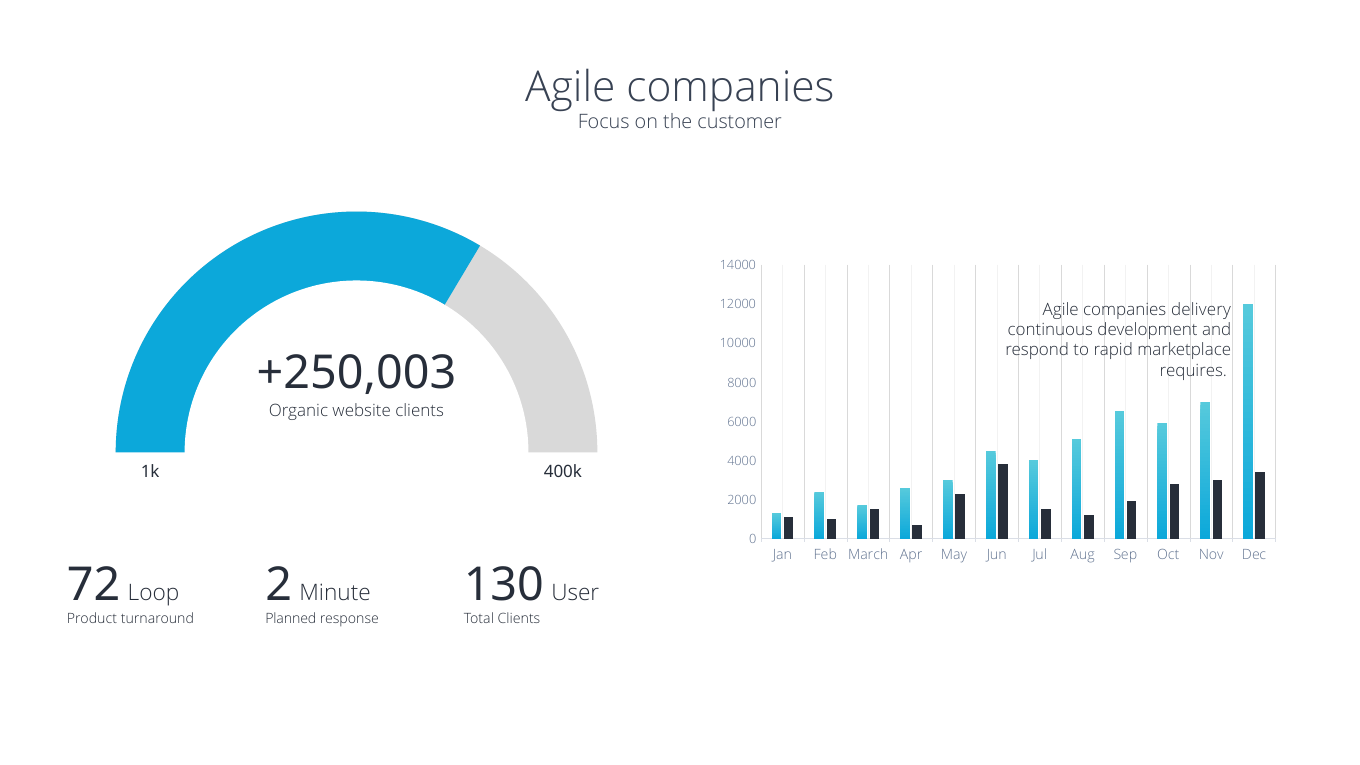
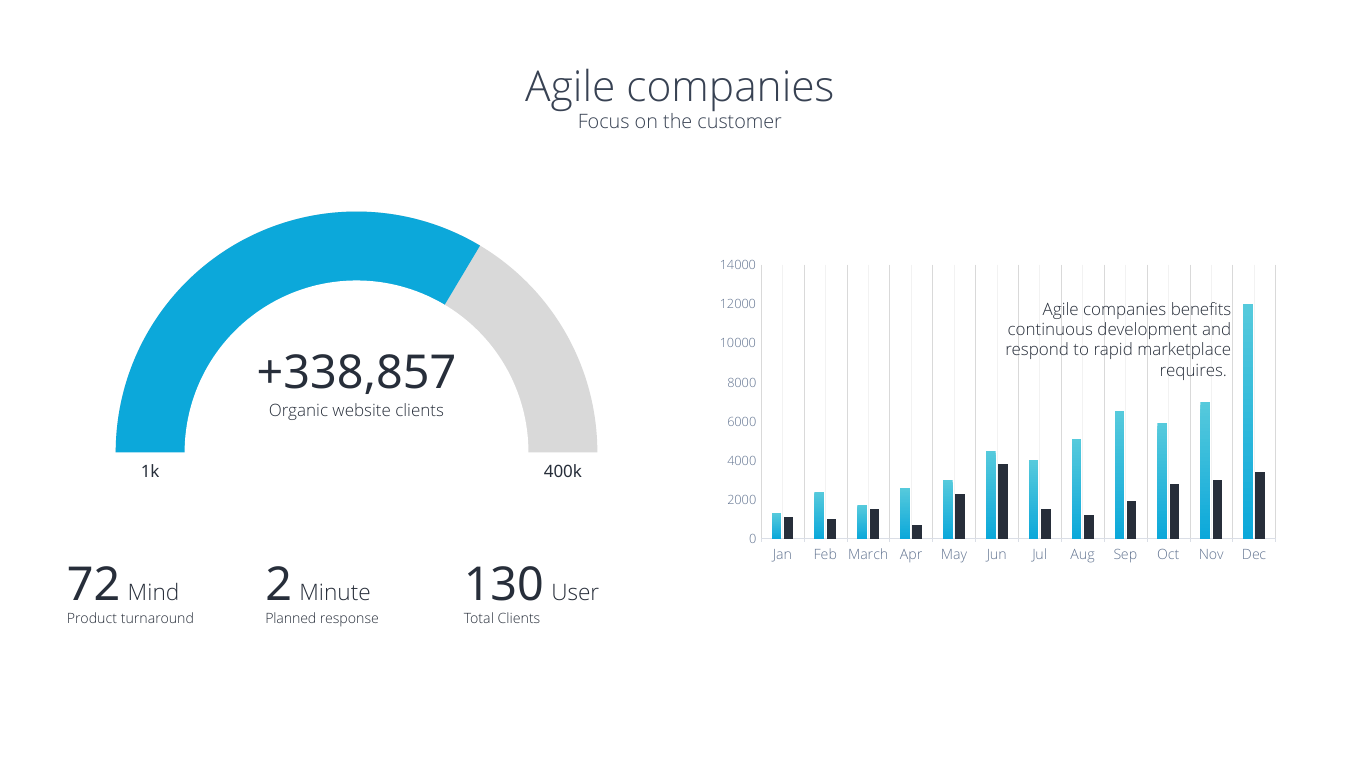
delivery: delivery -> benefits
+250,003: +250,003 -> +338,857
Loop: Loop -> Mind
